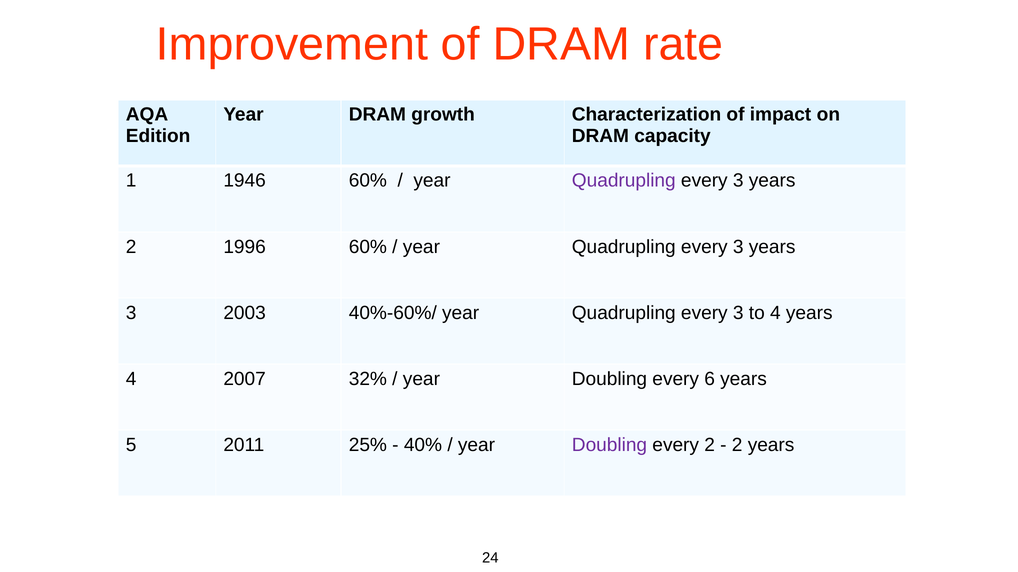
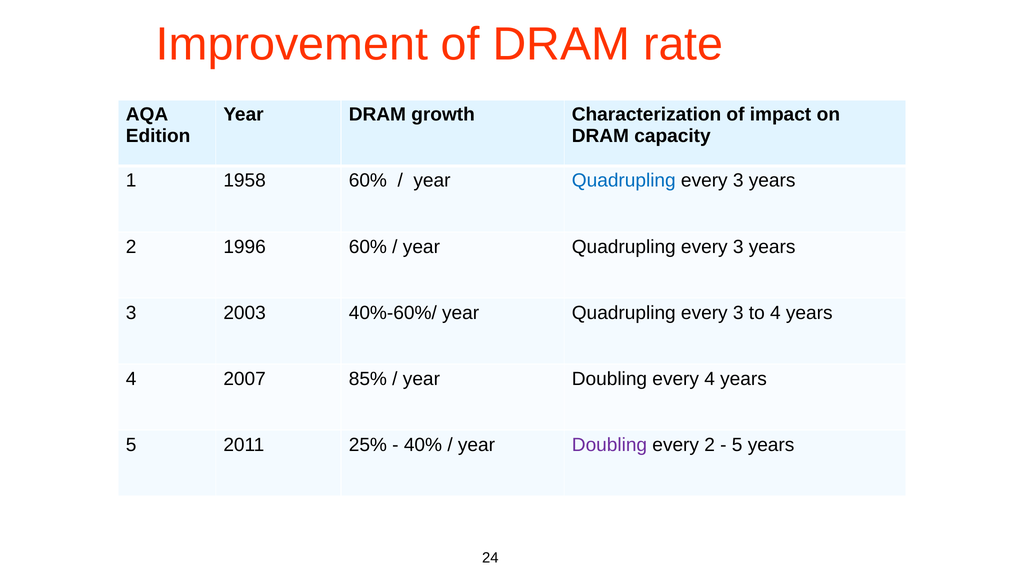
1946: 1946 -> 1958
Quadrupling at (624, 181) colour: purple -> blue
32%: 32% -> 85%
every 6: 6 -> 4
2 at (737, 445): 2 -> 5
